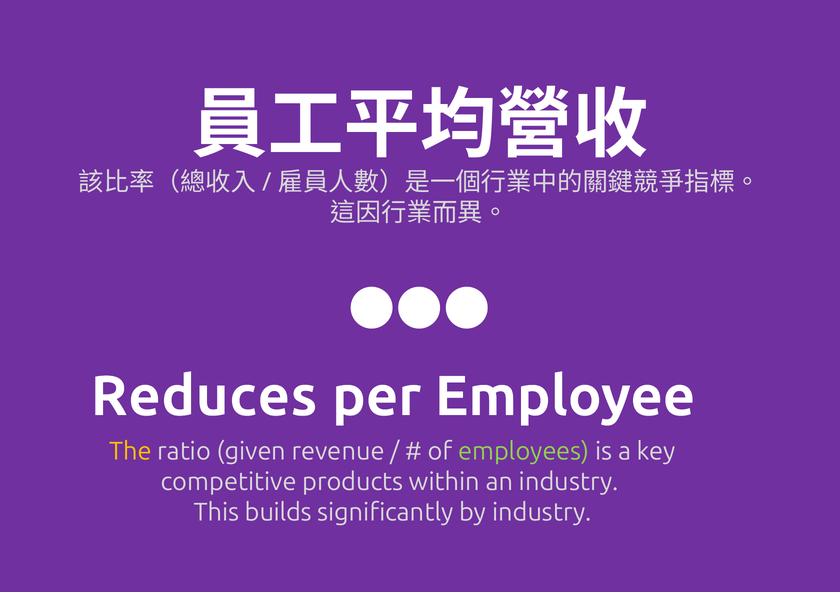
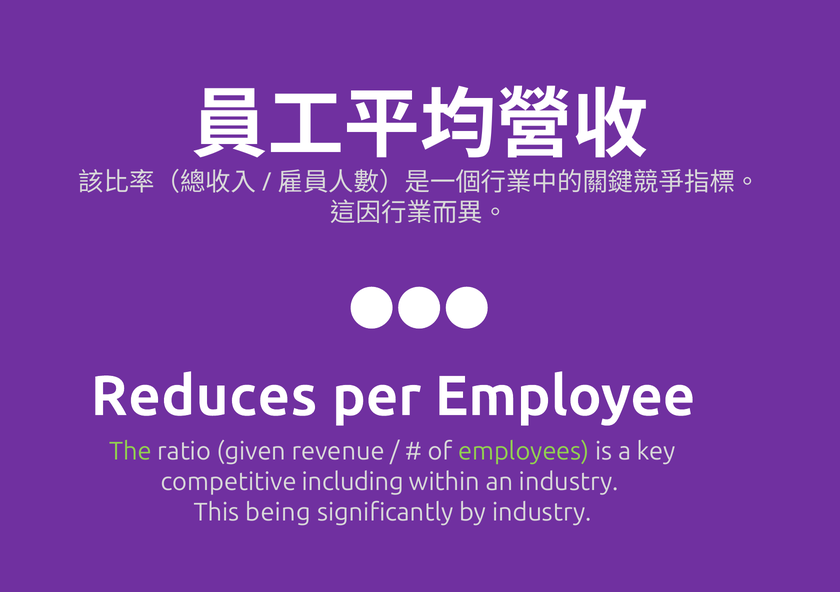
The colour: yellow -> light green
products: products -> including
builds: builds -> being
